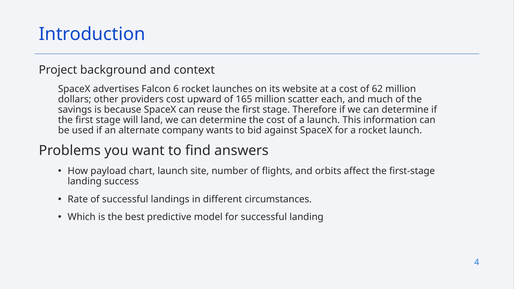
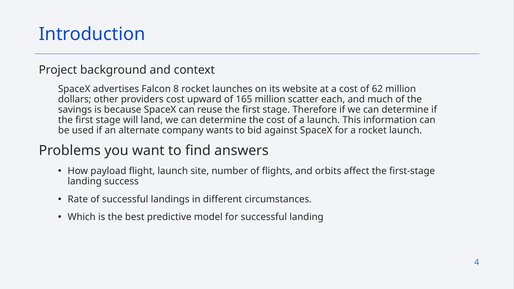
6: 6 -> 8
chart: chart -> flight
